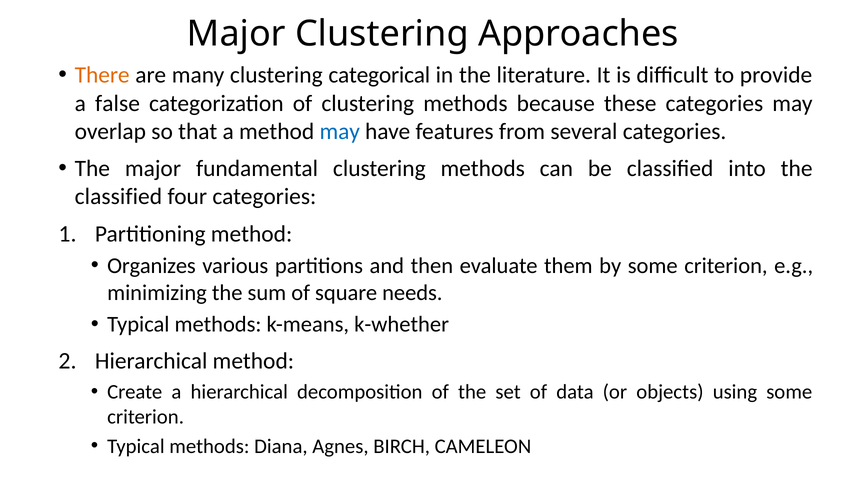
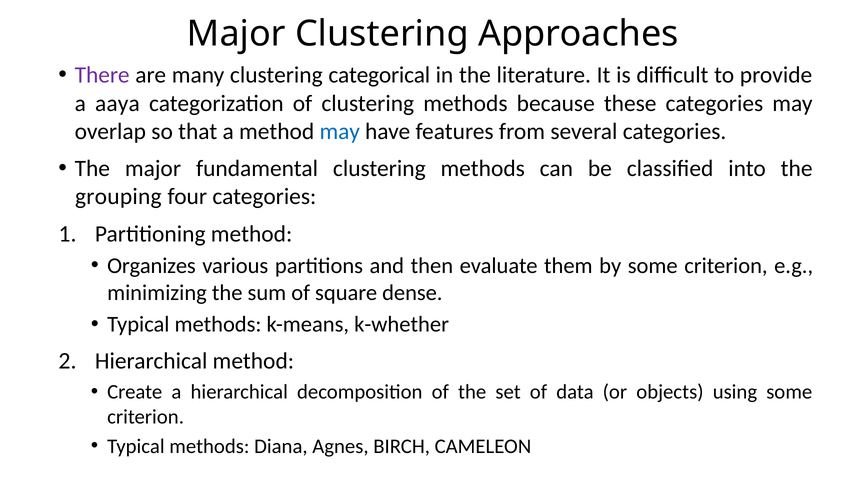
There colour: orange -> purple
false: false -> aaya
classified at (118, 197): classified -> grouping
needs: needs -> dense
